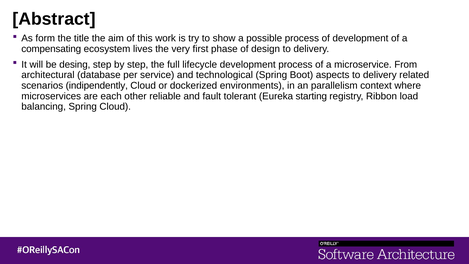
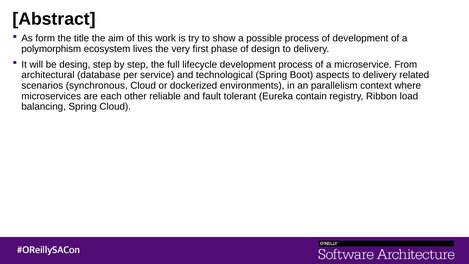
compensating: compensating -> polymorphism
indipendently: indipendently -> synchronous
starting: starting -> contain
